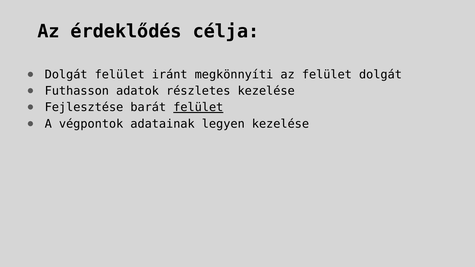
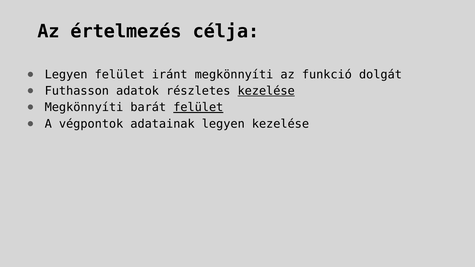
érdeklődés: érdeklődés -> értelmezés
Dolgát at (66, 75): Dolgát -> Legyen
az felület: felület -> funkció
kezelése at (266, 91) underline: none -> present
Fejlesztése at (84, 107): Fejlesztése -> Megkönnyíti
